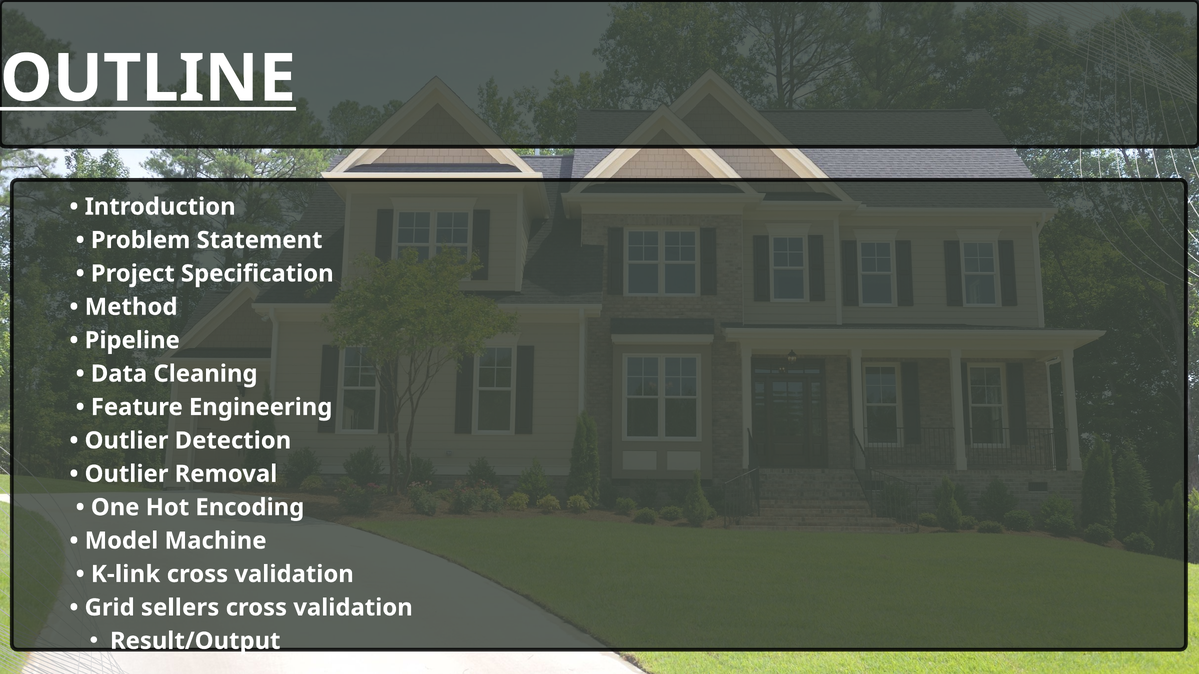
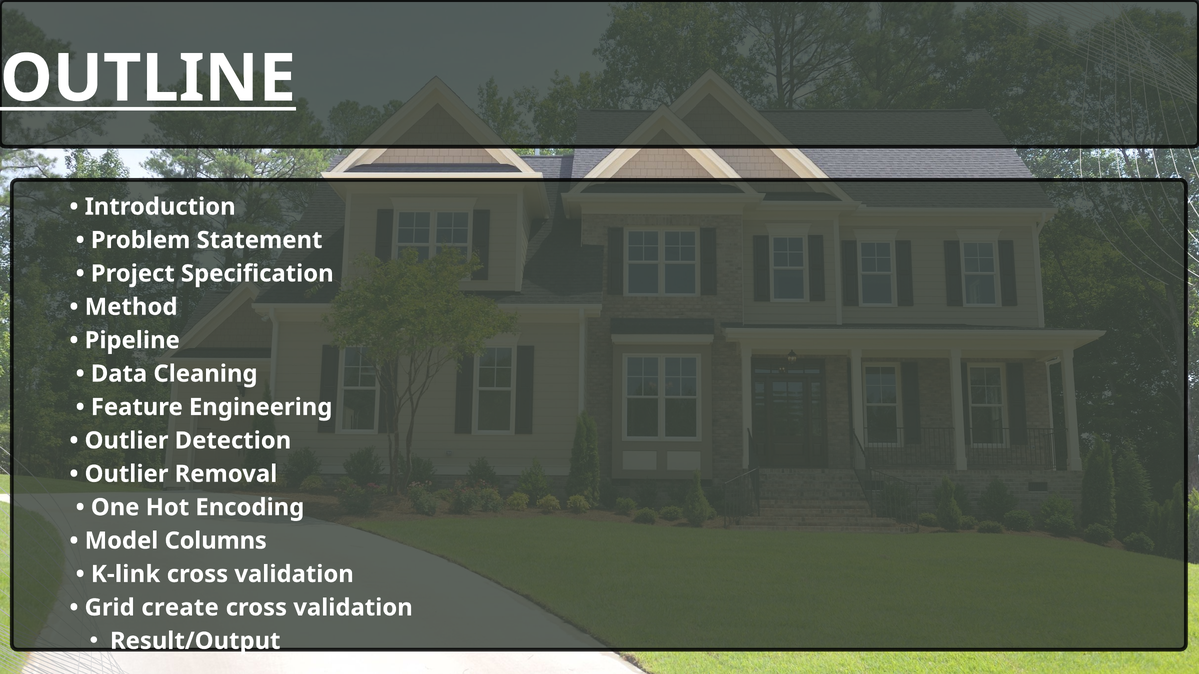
Machine: Machine -> Columns
sellers: sellers -> create
